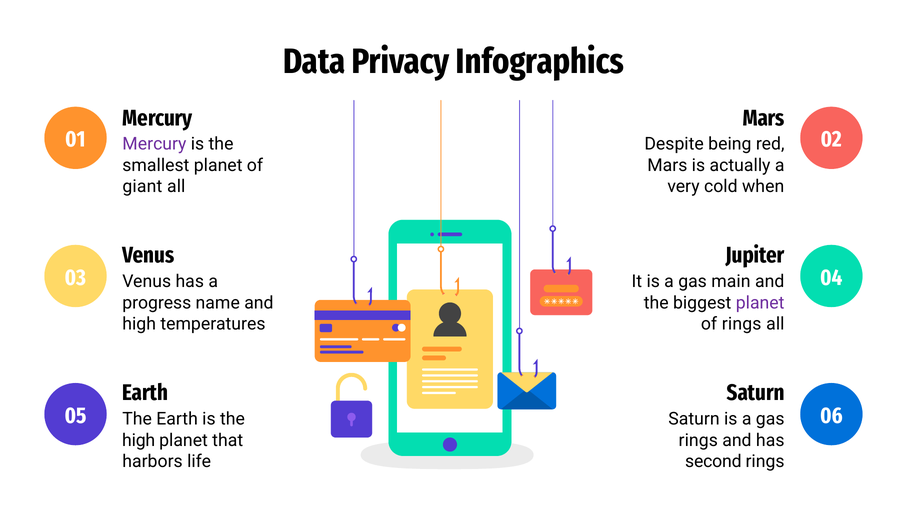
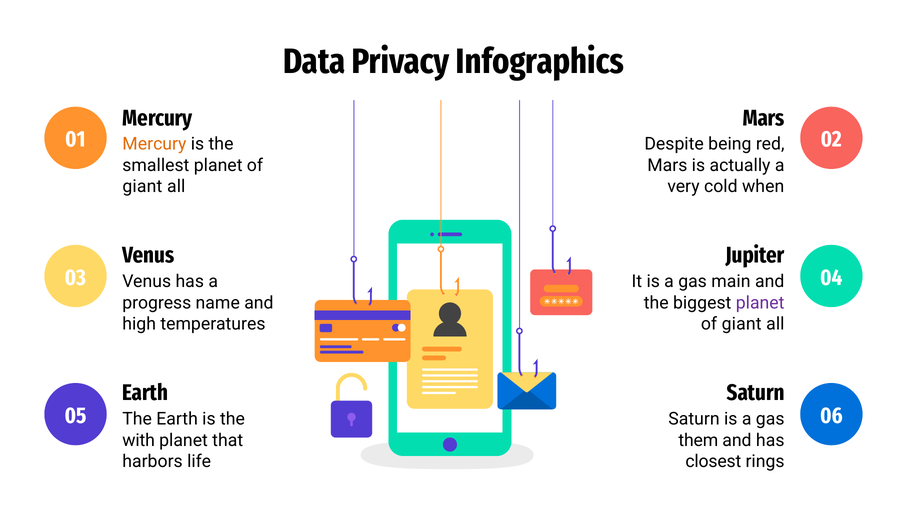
Mercury at (154, 144) colour: purple -> orange
rings at (742, 324): rings -> giant
high at (139, 440): high -> with
rings at (698, 440): rings -> them
second: second -> closest
